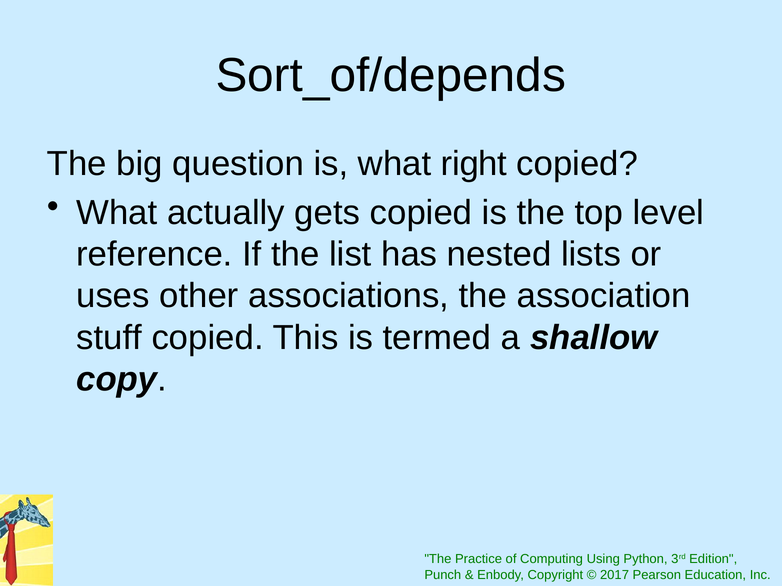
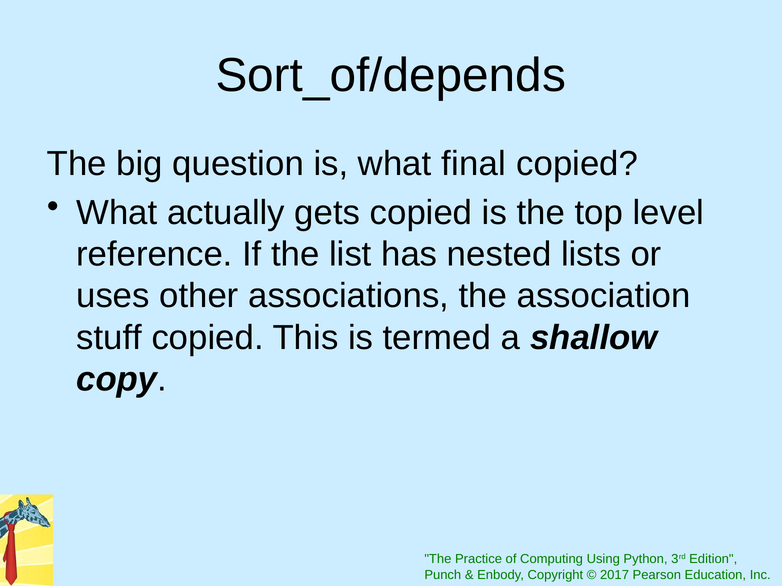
right: right -> final
